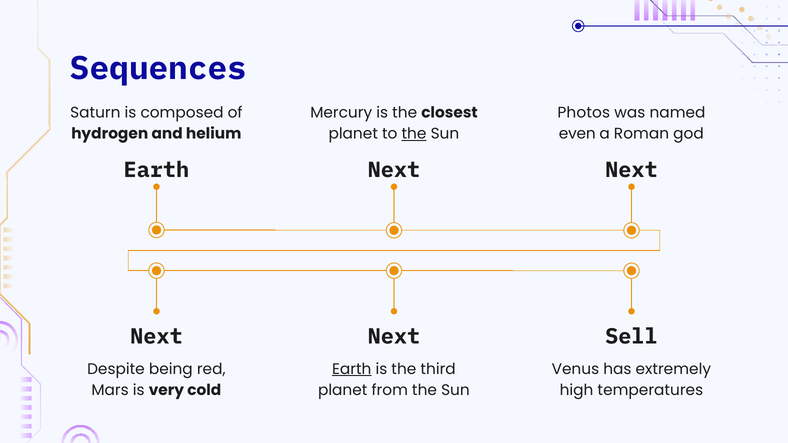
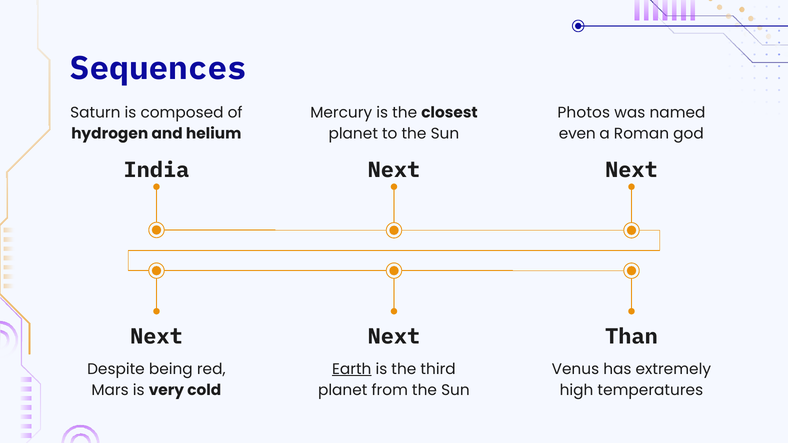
the at (414, 134) underline: present -> none
Earth at (156, 170): Earth -> India
Sell: Sell -> Than
